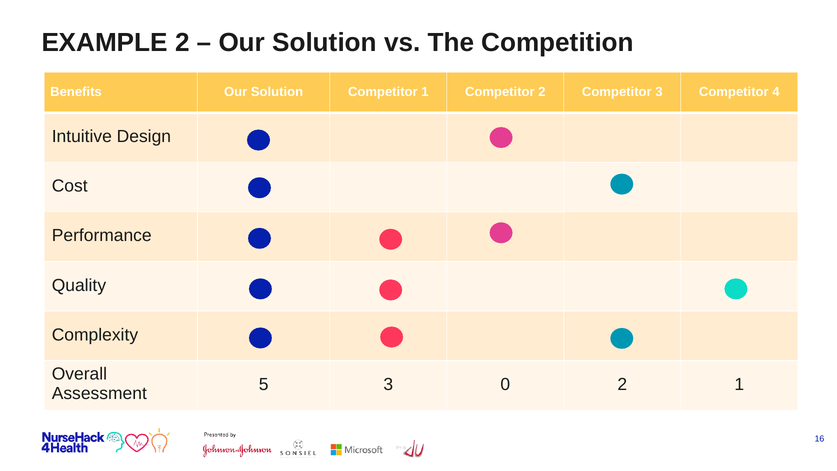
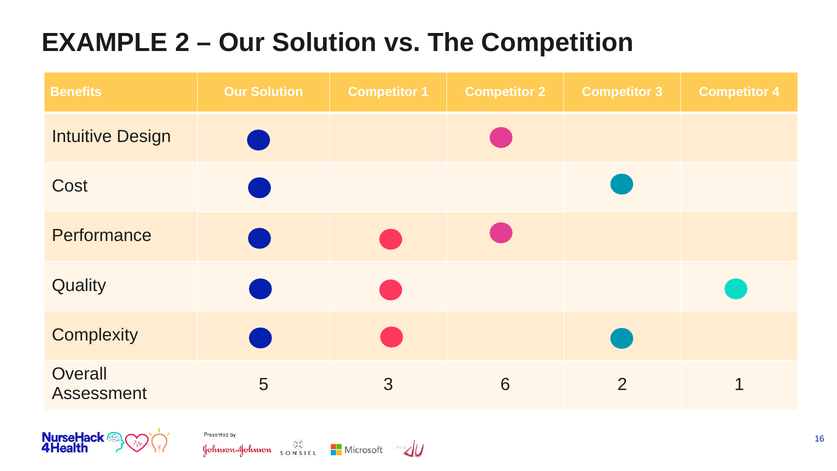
0: 0 -> 6
